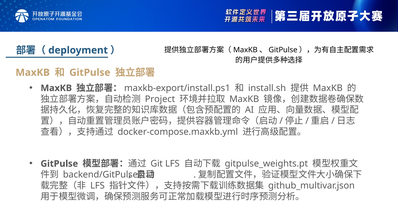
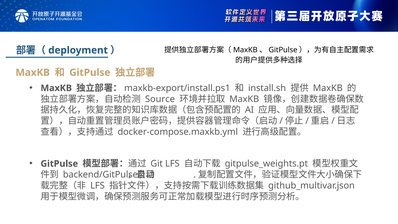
Project: Project -> Source
